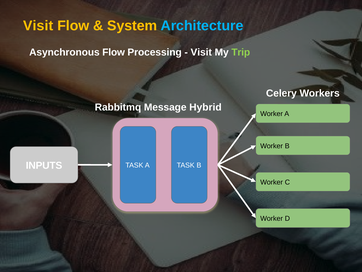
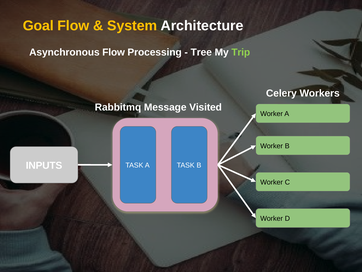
Visit at (38, 26): Visit -> Goal
Architecture colour: light blue -> white
Visit at (201, 52): Visit -> Tree
Hybrid: Hybrid -> Visited
